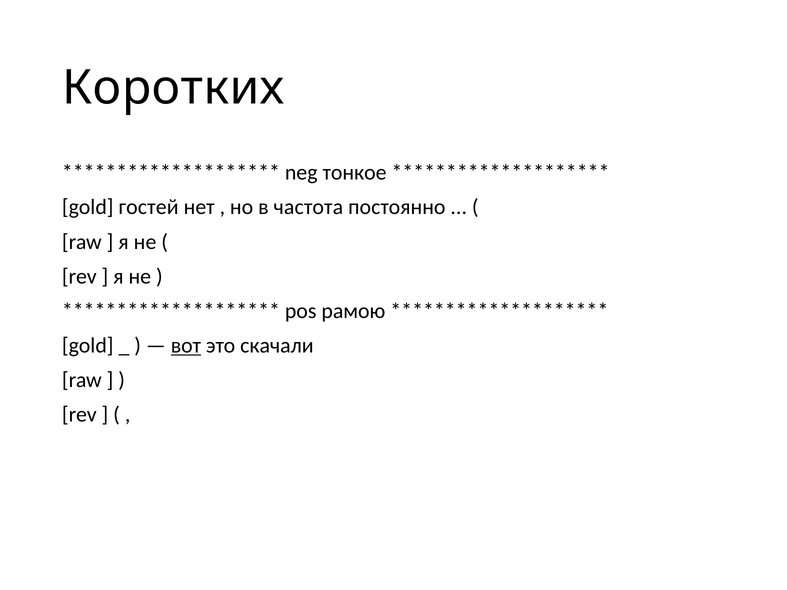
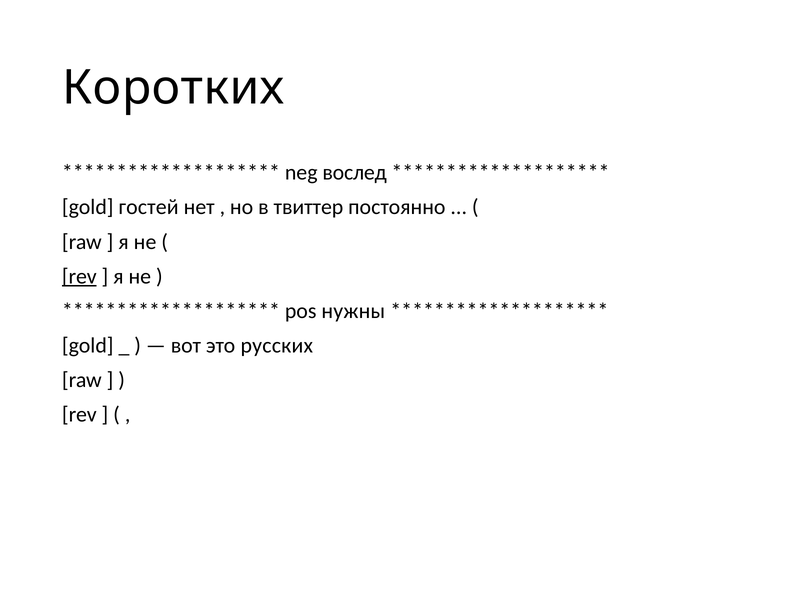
тонкое: тонкое -> вослед
частота: частота -> твиттер
rev at (79, 277) underline: none -> present
рамою: рамою -> нужны
вот underline: present -> none
скачали: скачали -> русских
